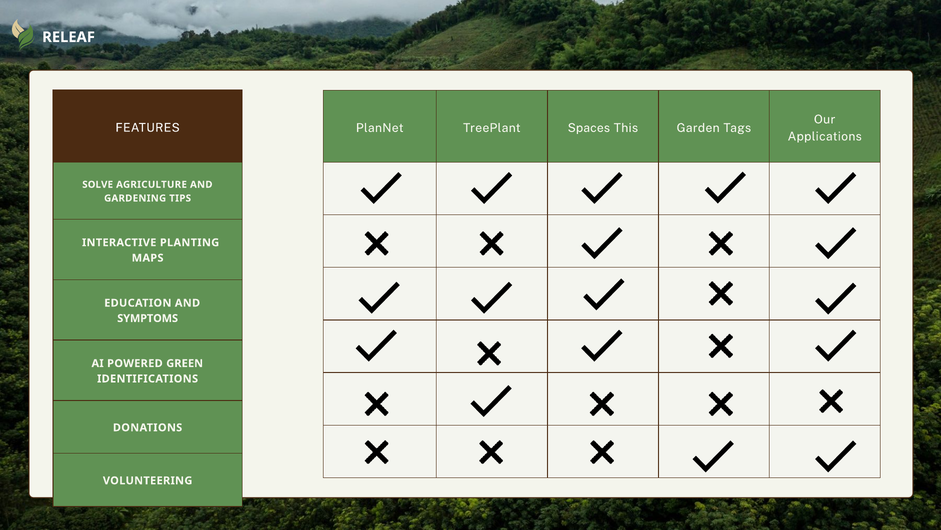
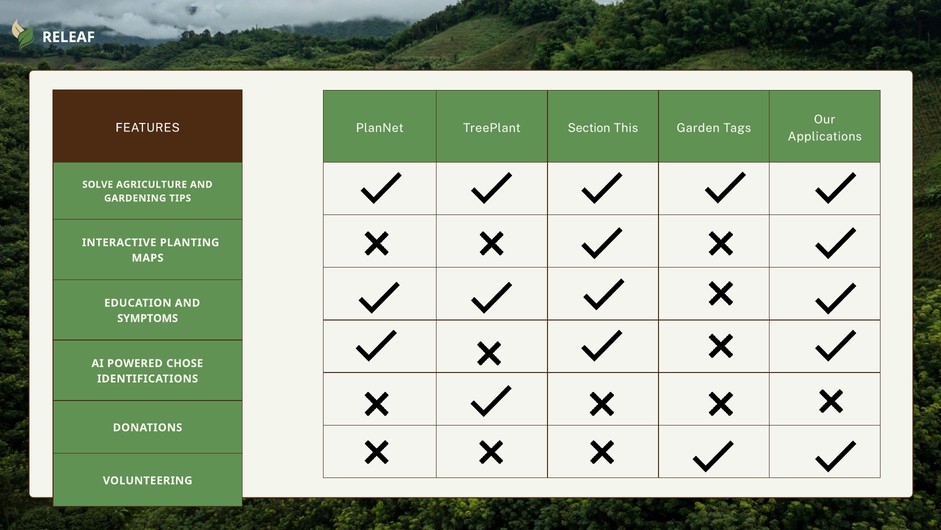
Spaces: Spaces -> Section
GREEN: GREEN -> CHOSE
